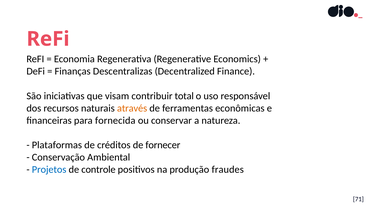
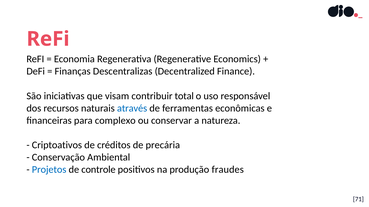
através colour: orange -> blue
fornecida: fornecida -> complexo
Plataformas: Plataformas -> Criptoativos
fornecer: fornecer -> precária
